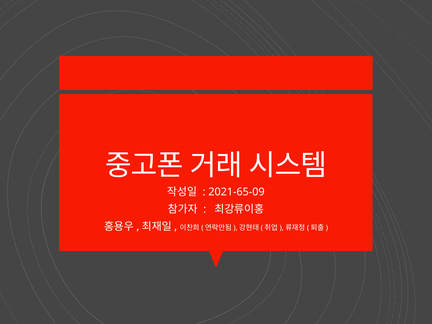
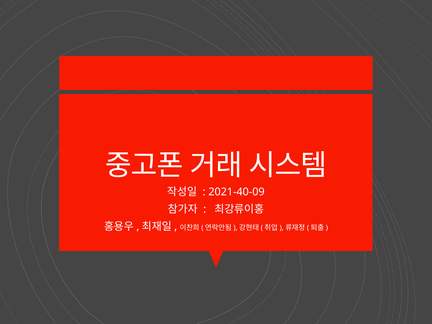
2021-65-09: 2021-65-09 -> 2021-40-09
